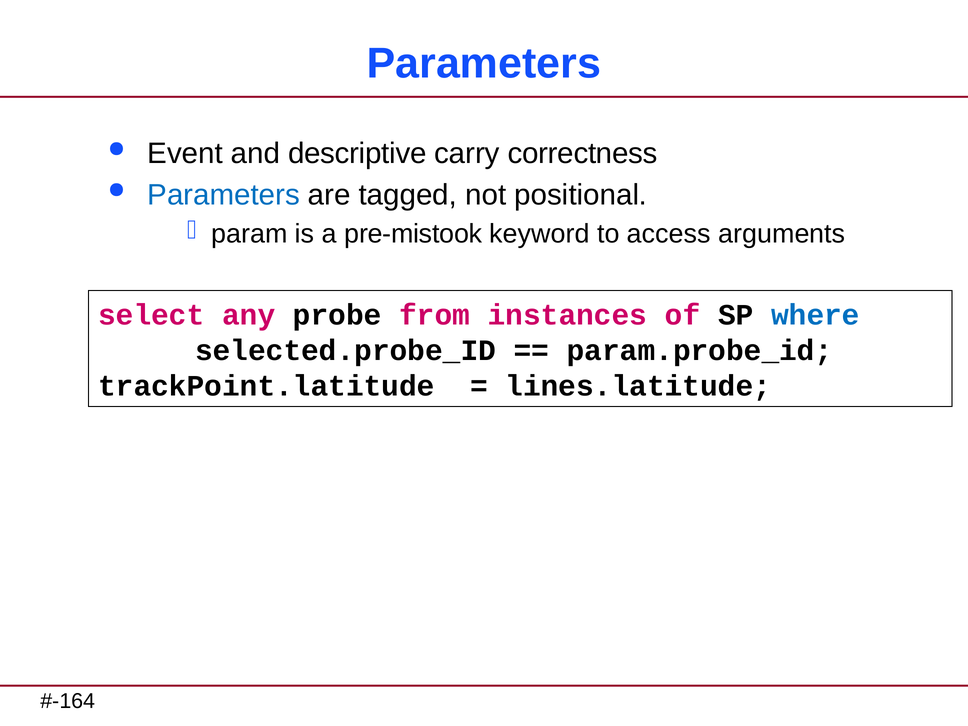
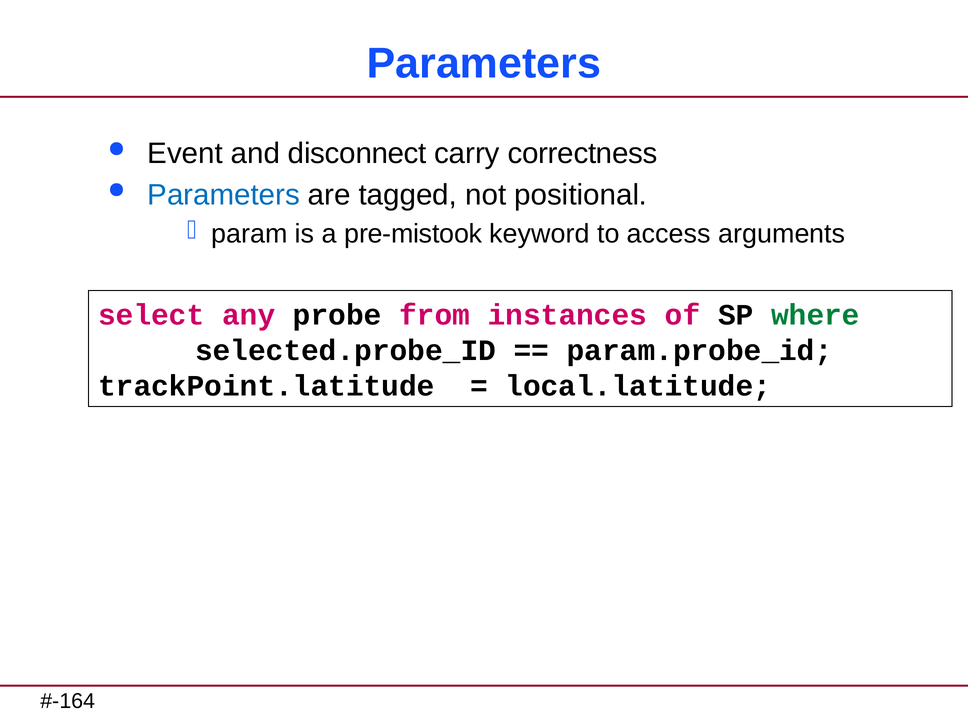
descriptive: descriptive -> disconnect
where colour: blue -> green
lines.latitude: lines.latitude -> local.latitude
